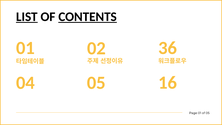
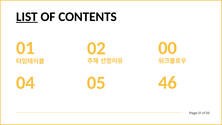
CONTENTS underline: present -> none
36: 36 -> 00
16: 16 -> 46
